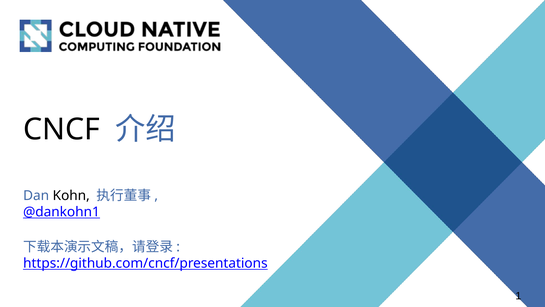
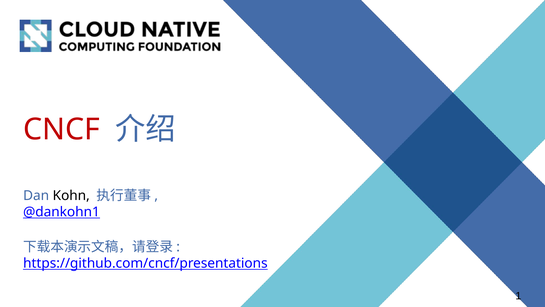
CNCF colour: black -> red
